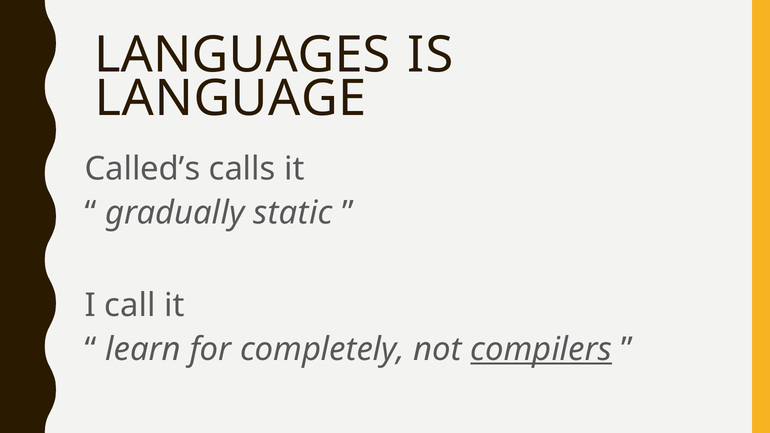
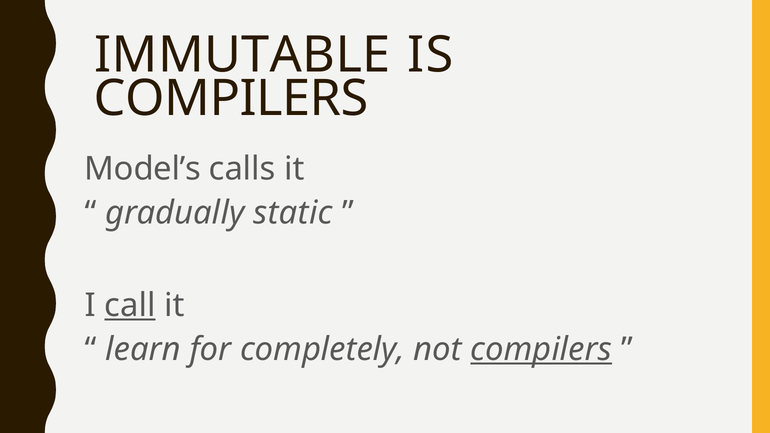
LANGUAGES: LANGUAGES -> IMMUTABLE
LANGUAGE at (231, 99): LANGUAGE -> COMPILERS
Called’s: Called’s -> Model’s
call underline: none -> present
